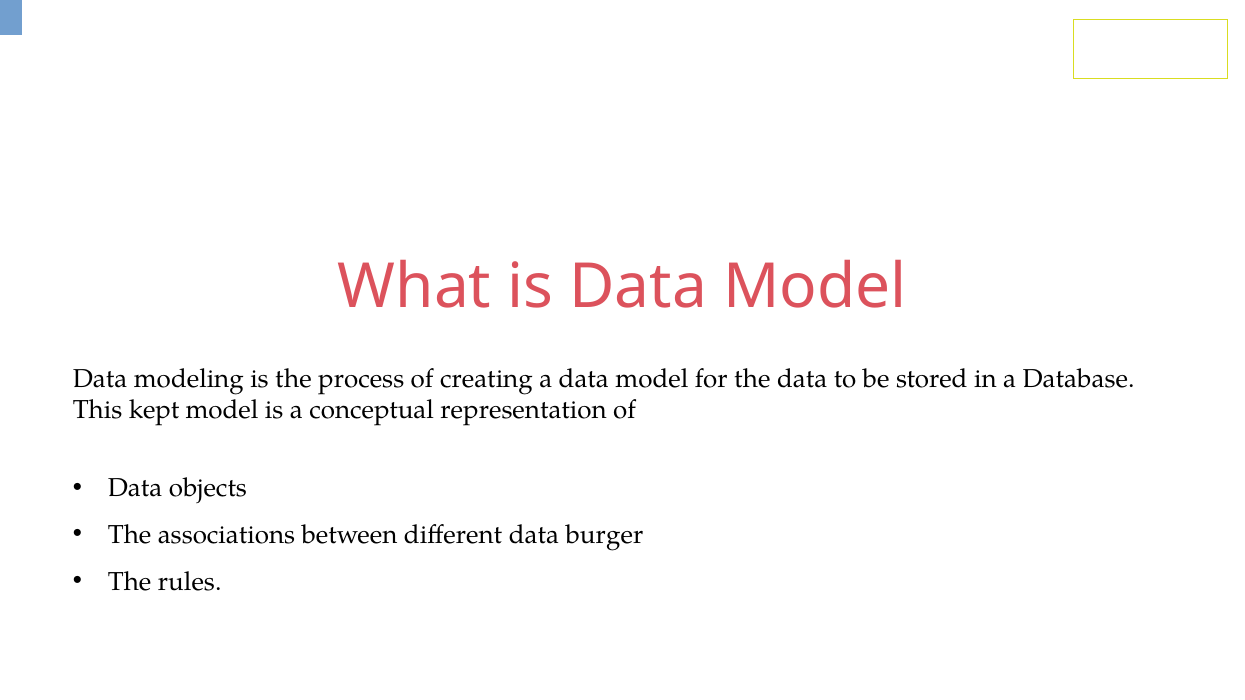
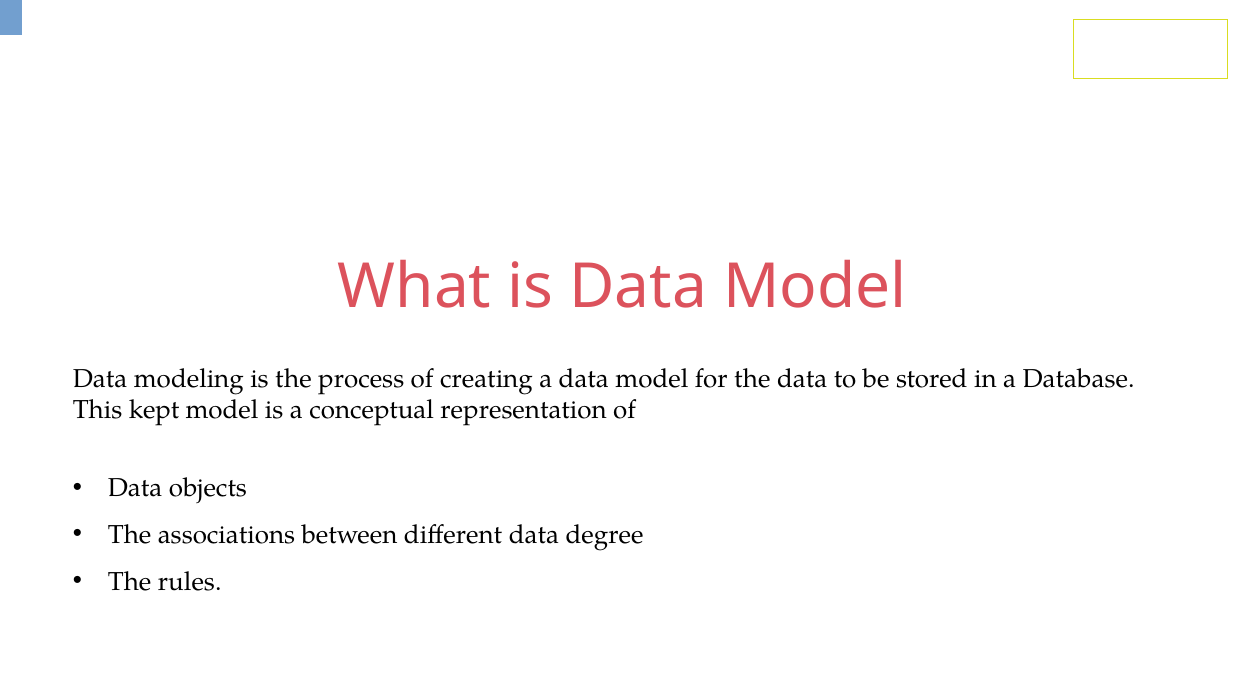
burger: burger -> degree
